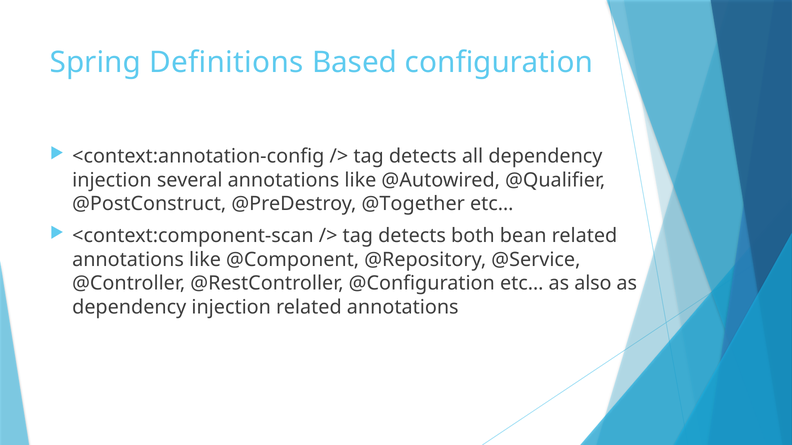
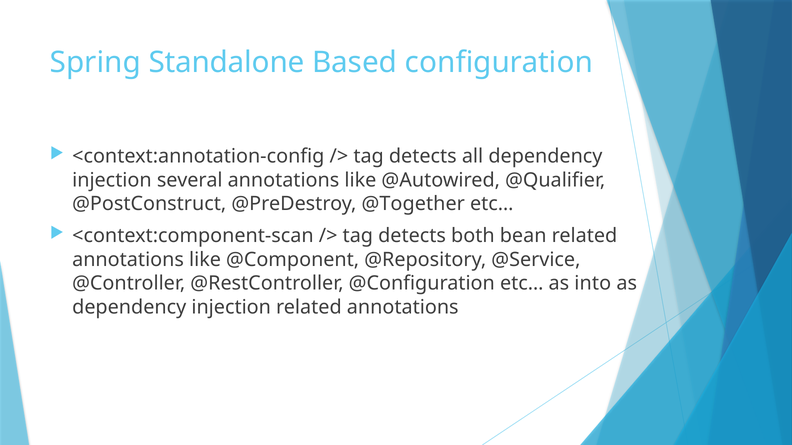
Definitions: Definitions -> Standalone
also: also -> into
